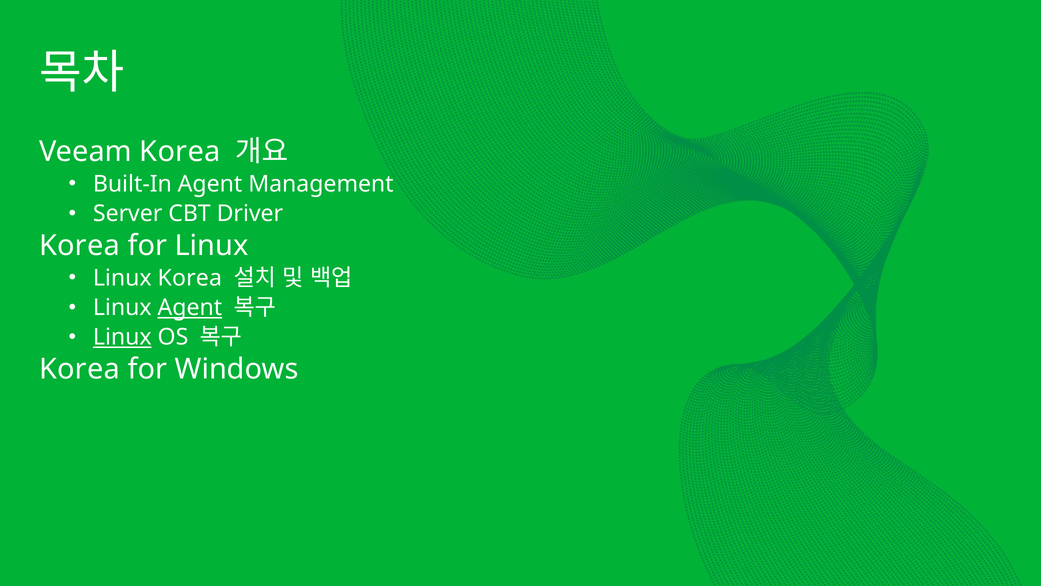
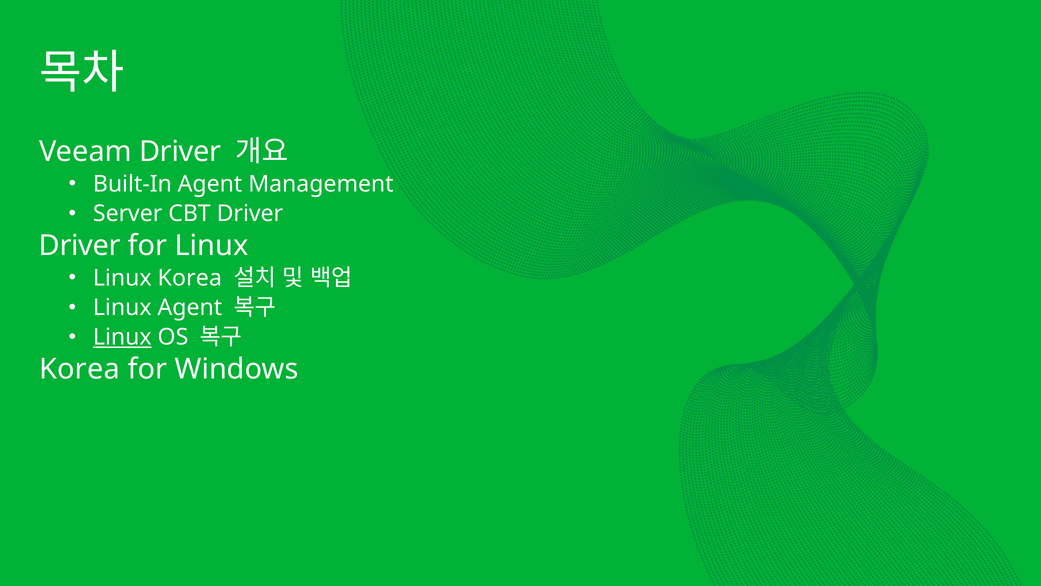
Veeam Korea: Korea -> Driver
Korea at (80, 246): Korea -> Driver
Agent at (190, 307) underline: present -> none
